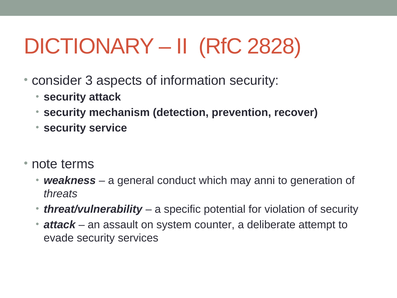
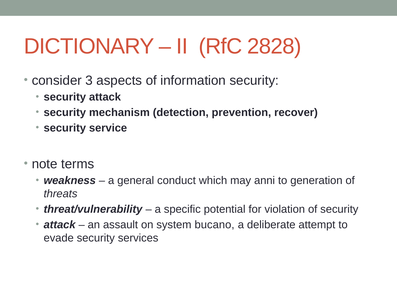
counter: counter -> bucano
